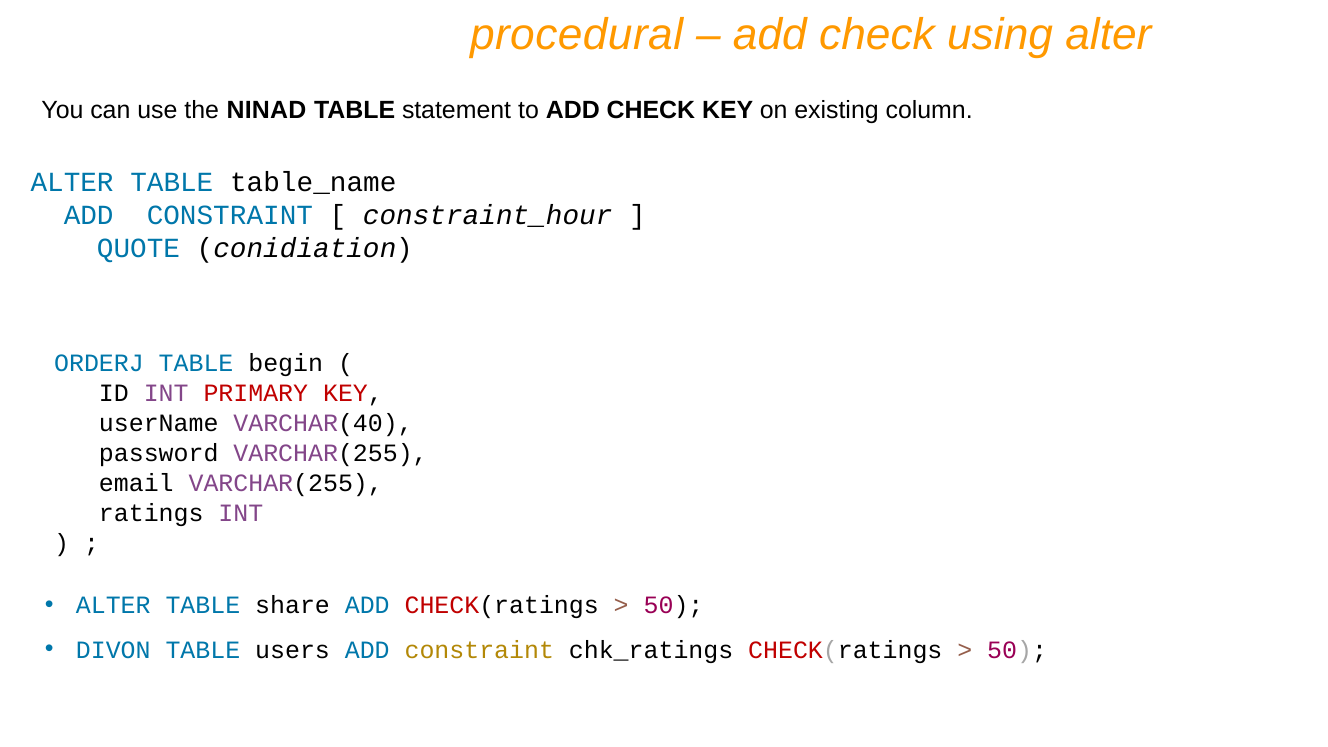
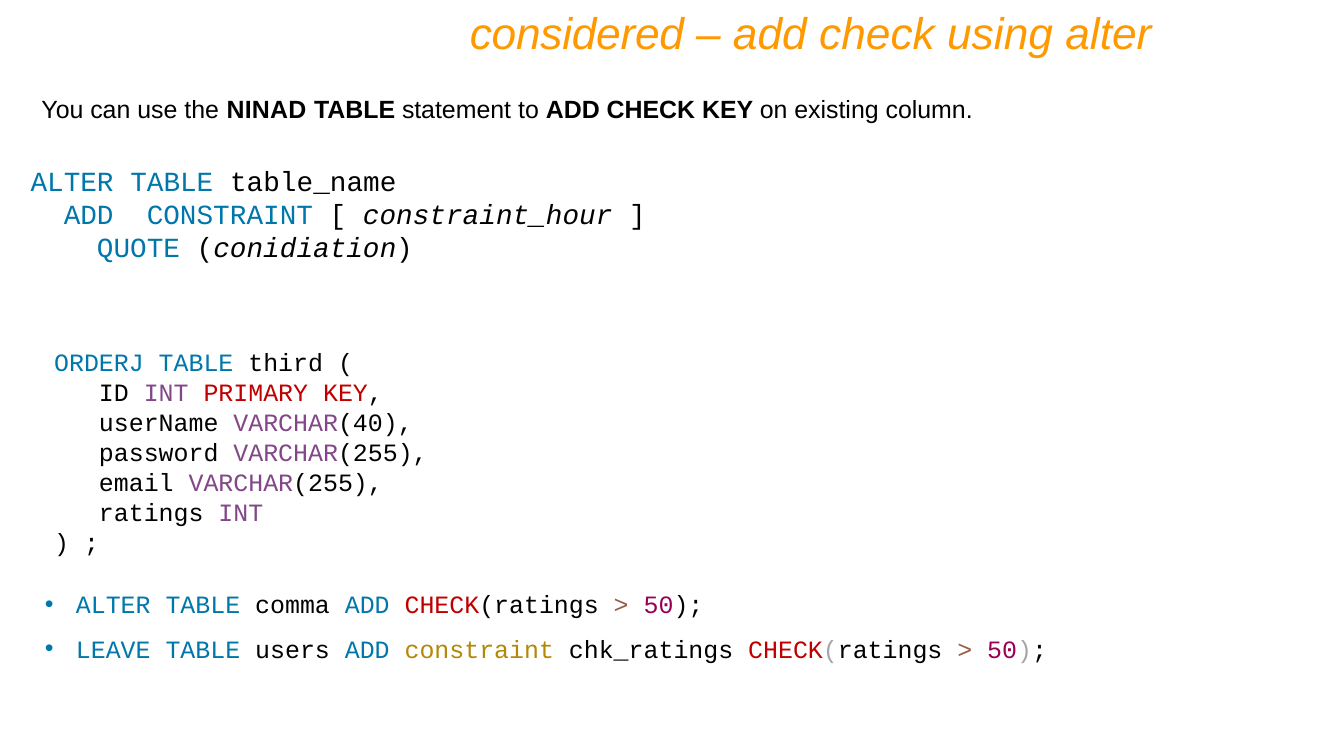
procedural: procedural -> considered
begin: begin -> third
share: share -> comma
DIVON: DIVON -> LEAVE
